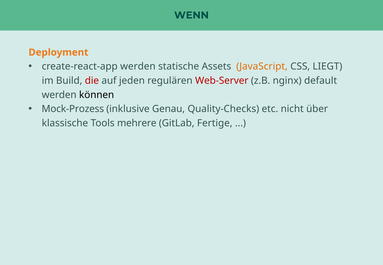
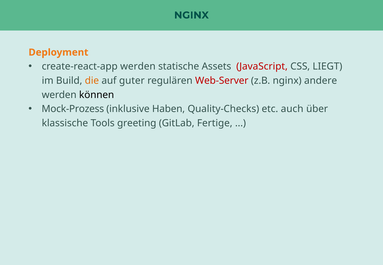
WENN at (191, 15): WENN -> NGINX
JavaScript colour: orange -> red
die colour: red -> orange
jeden: jeden -> guter
default: default -> andere
Genau: Genau -> Haben
nicht: nicht -> auch
mehrere: mehrere -> greeting
